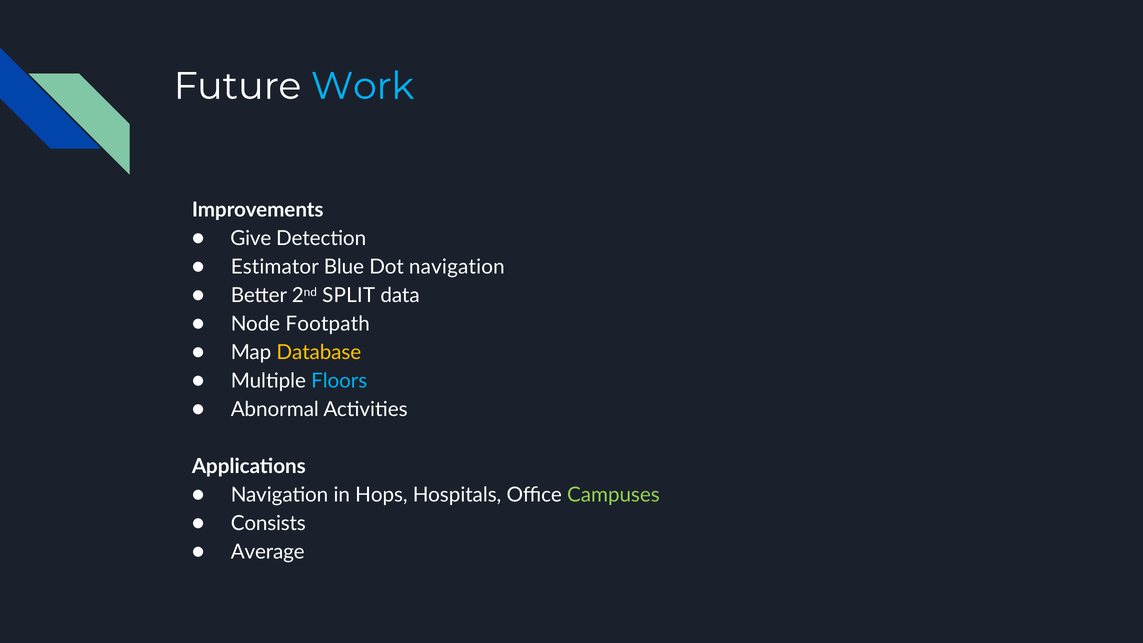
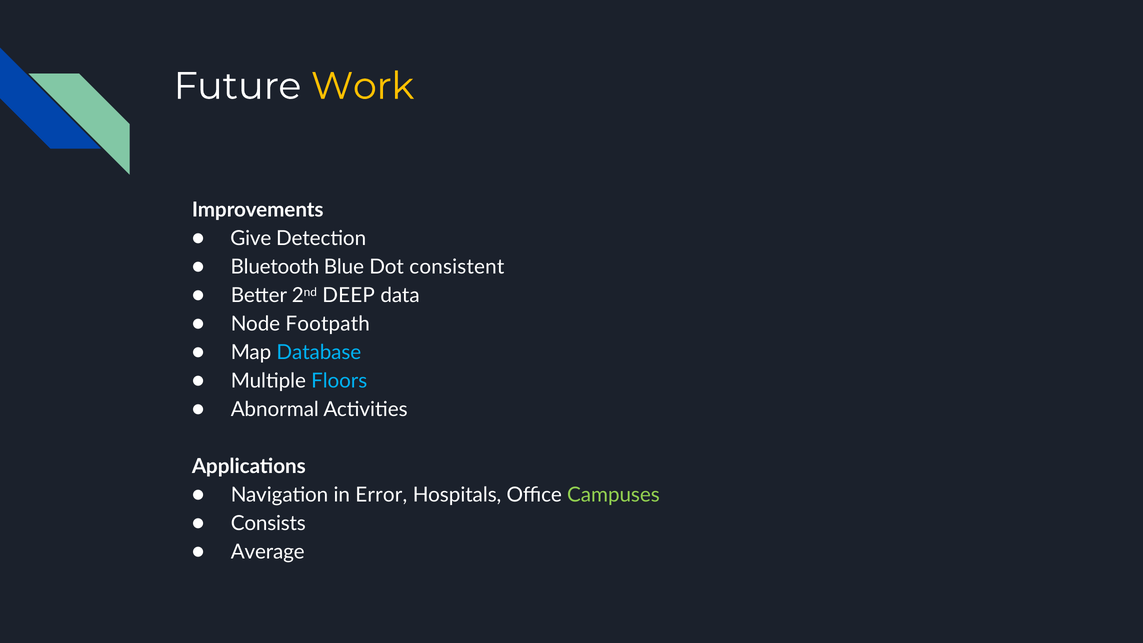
Work colour: light blue -> yellow
Estimator: Estimator -> Bluetooth
Dot navigation: navigation -> consistent
SPLIT: SPLIT -> DEEP
Database colour: yellow -> light blue
Hops: Hops -> Error
